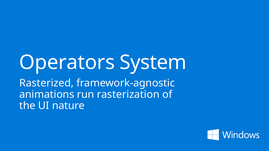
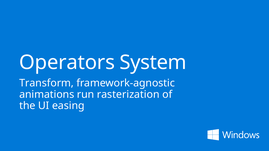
Rasterized: Rasterized -> Transform
nature: nature -> easing
